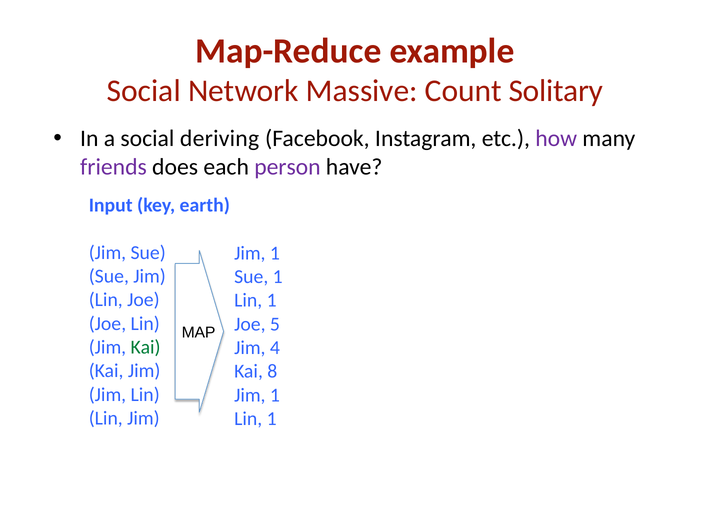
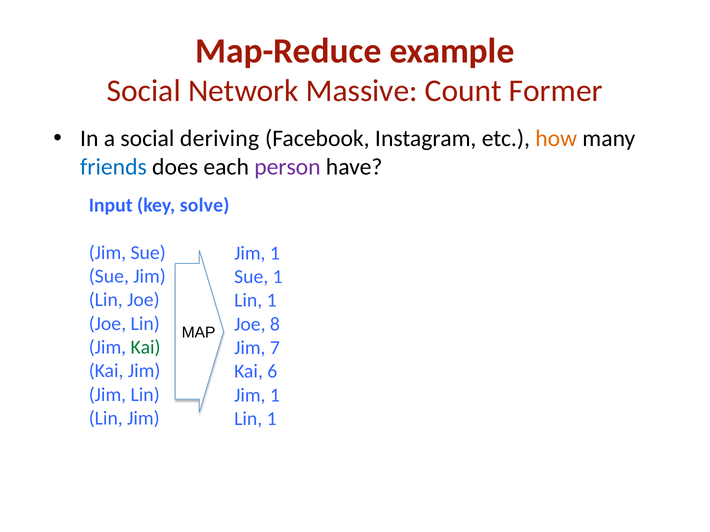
Solitary: Solitary -> Former
how colour: purple -> orange
friends colour: purple -> blue
earth: earth -> solve
5: 5 -> 8
4: 4 -> 7
8: 8 -> 6
